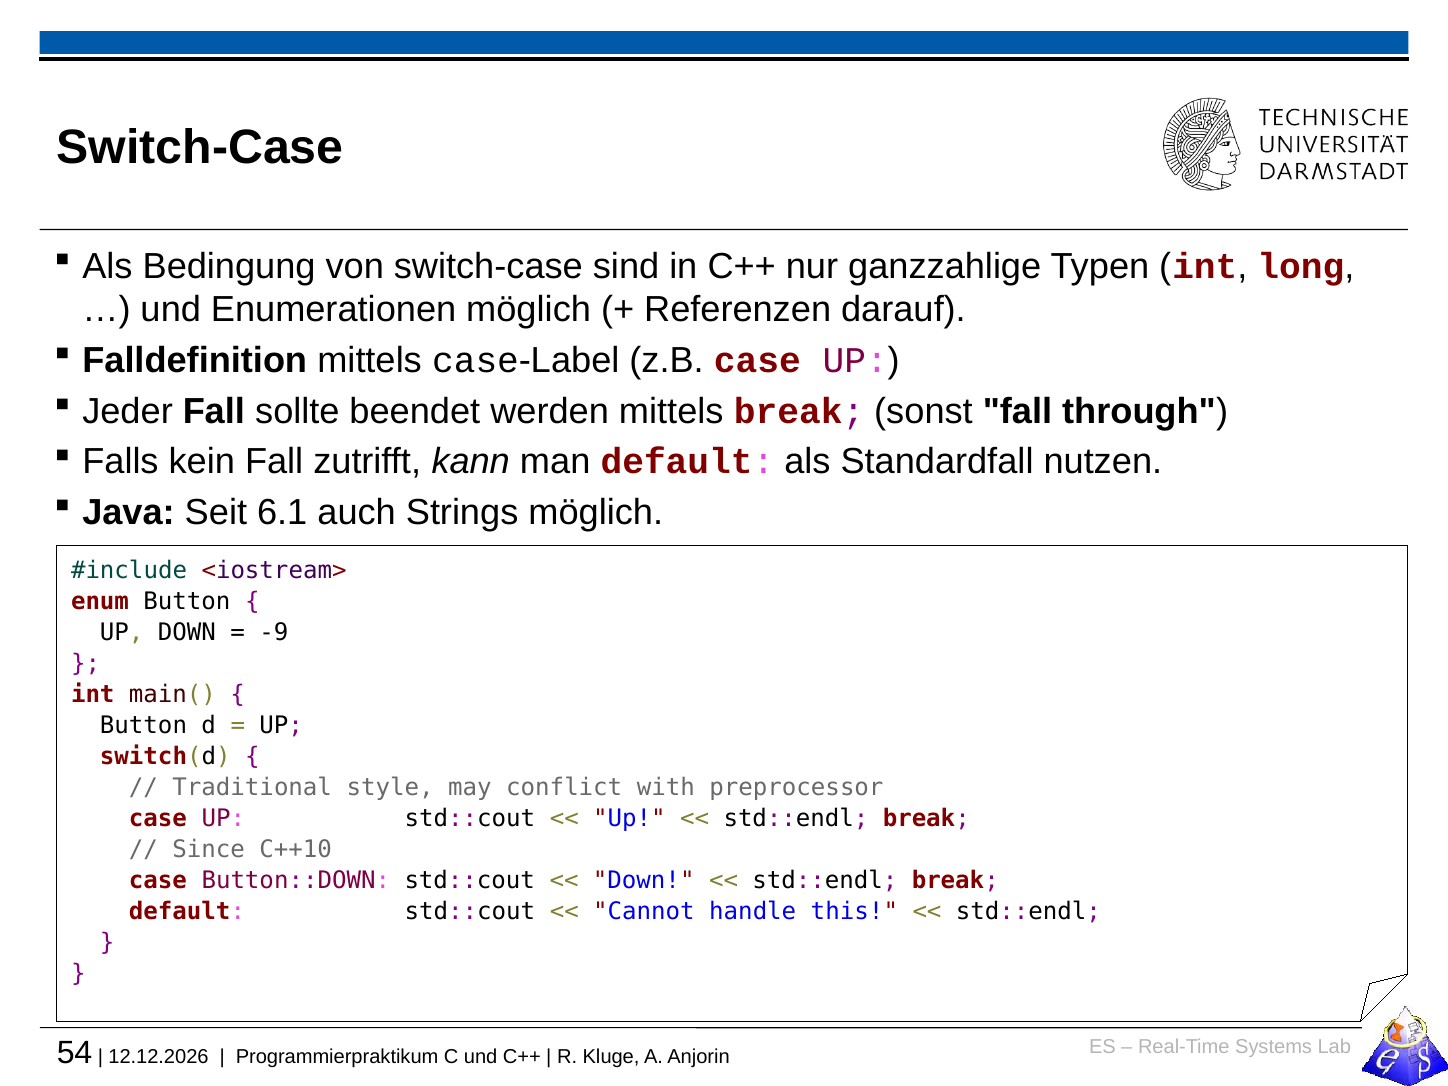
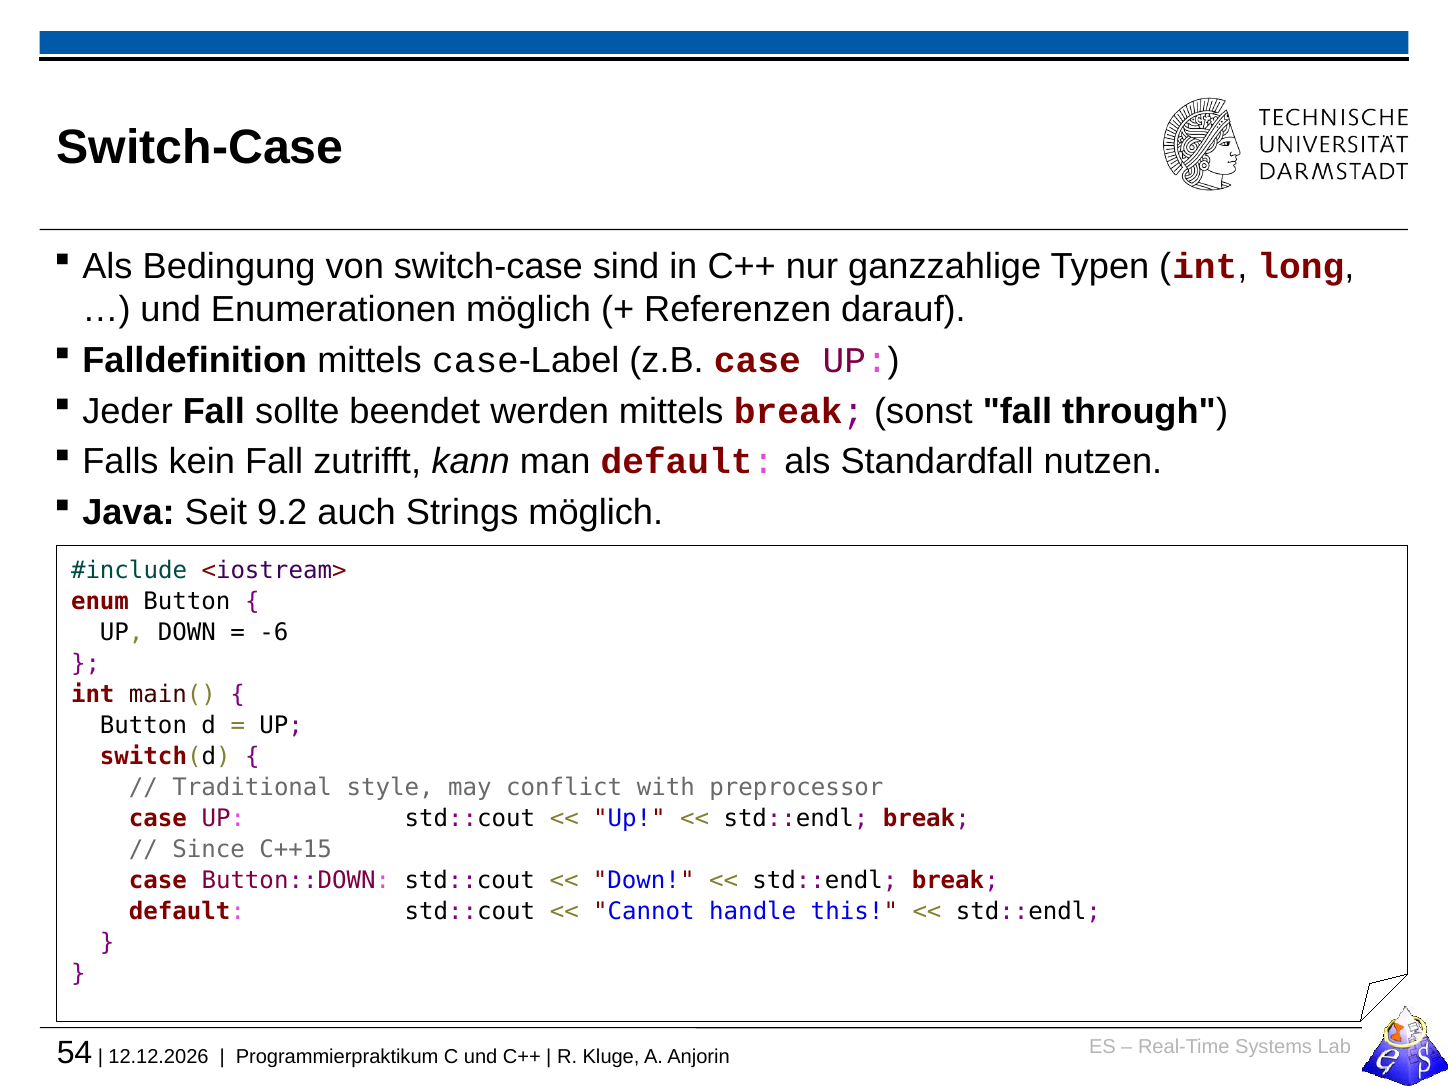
6.1: 6.1 -> 9.2
-9: -9 -> -6
C++10: C++10 -> C++15
